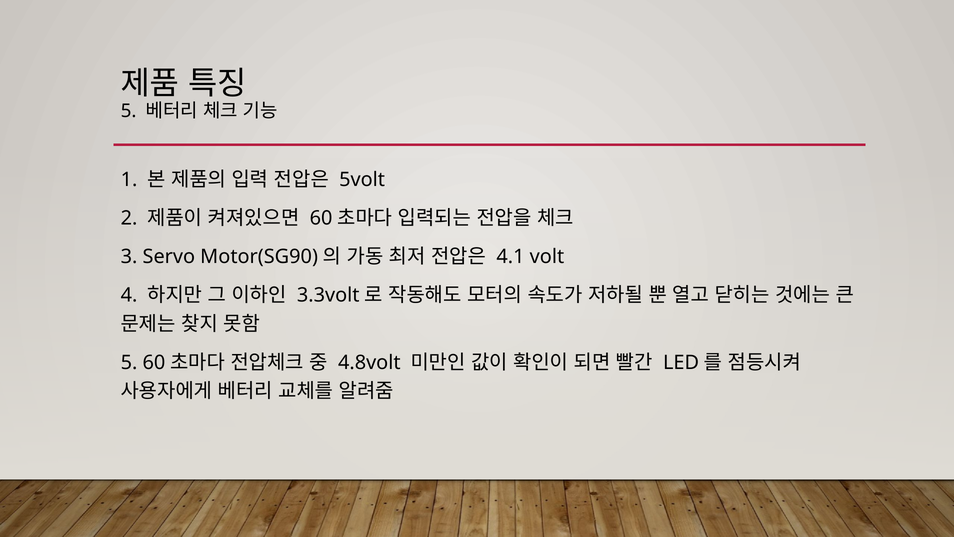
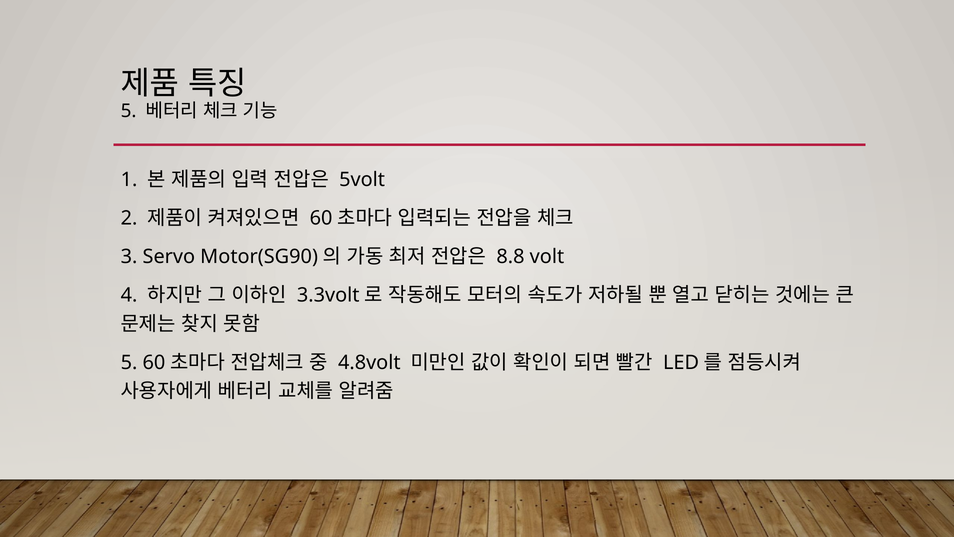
4.1: 4.1 -> 8.8
